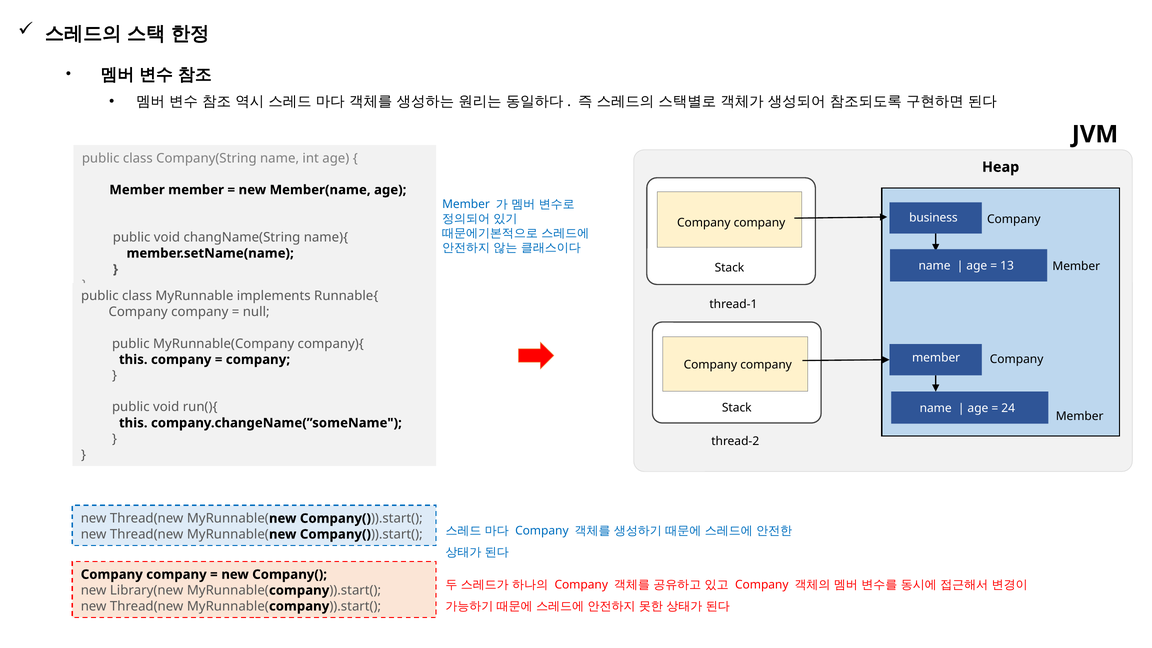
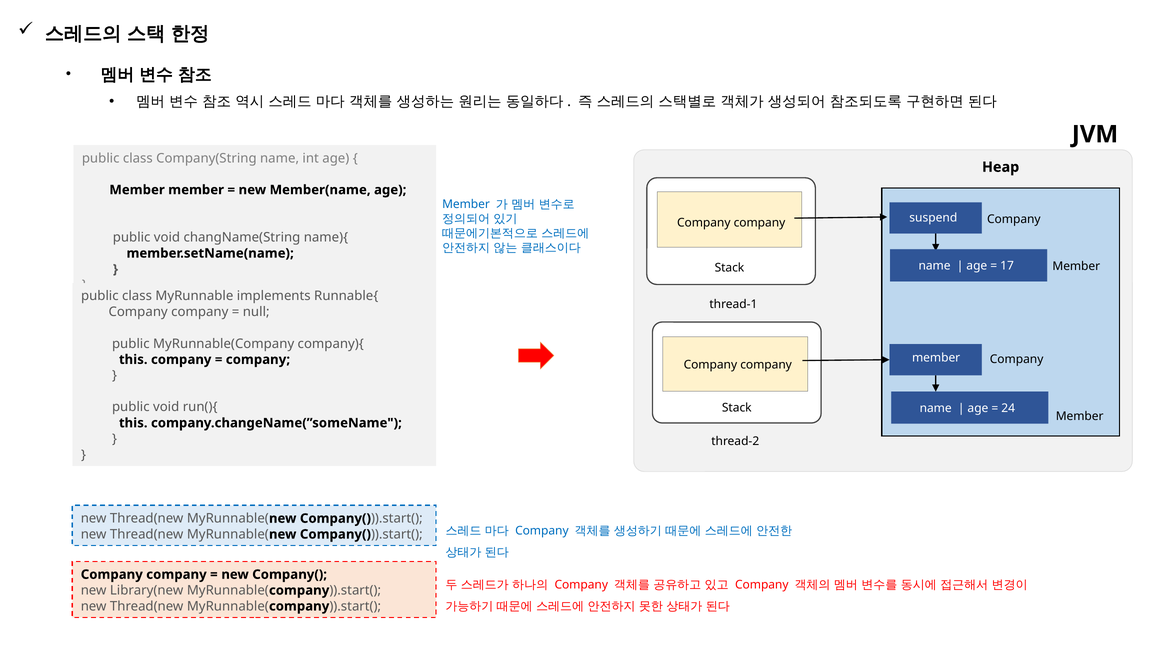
business: business -> suspend
13: 13 -> 17
